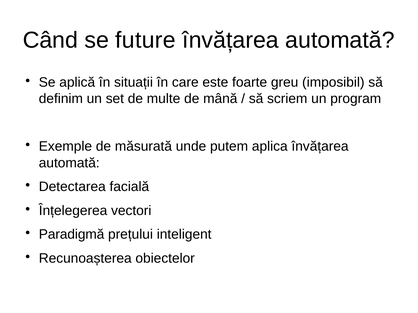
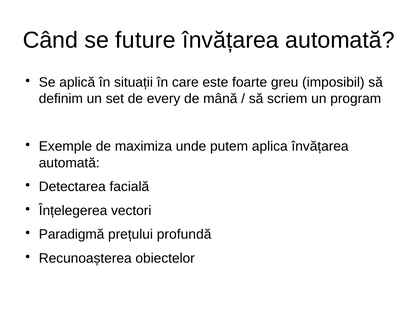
multe: multe -> every
măsurată: măsurată -> maximiza
inteligent: inteligent -> profundă
